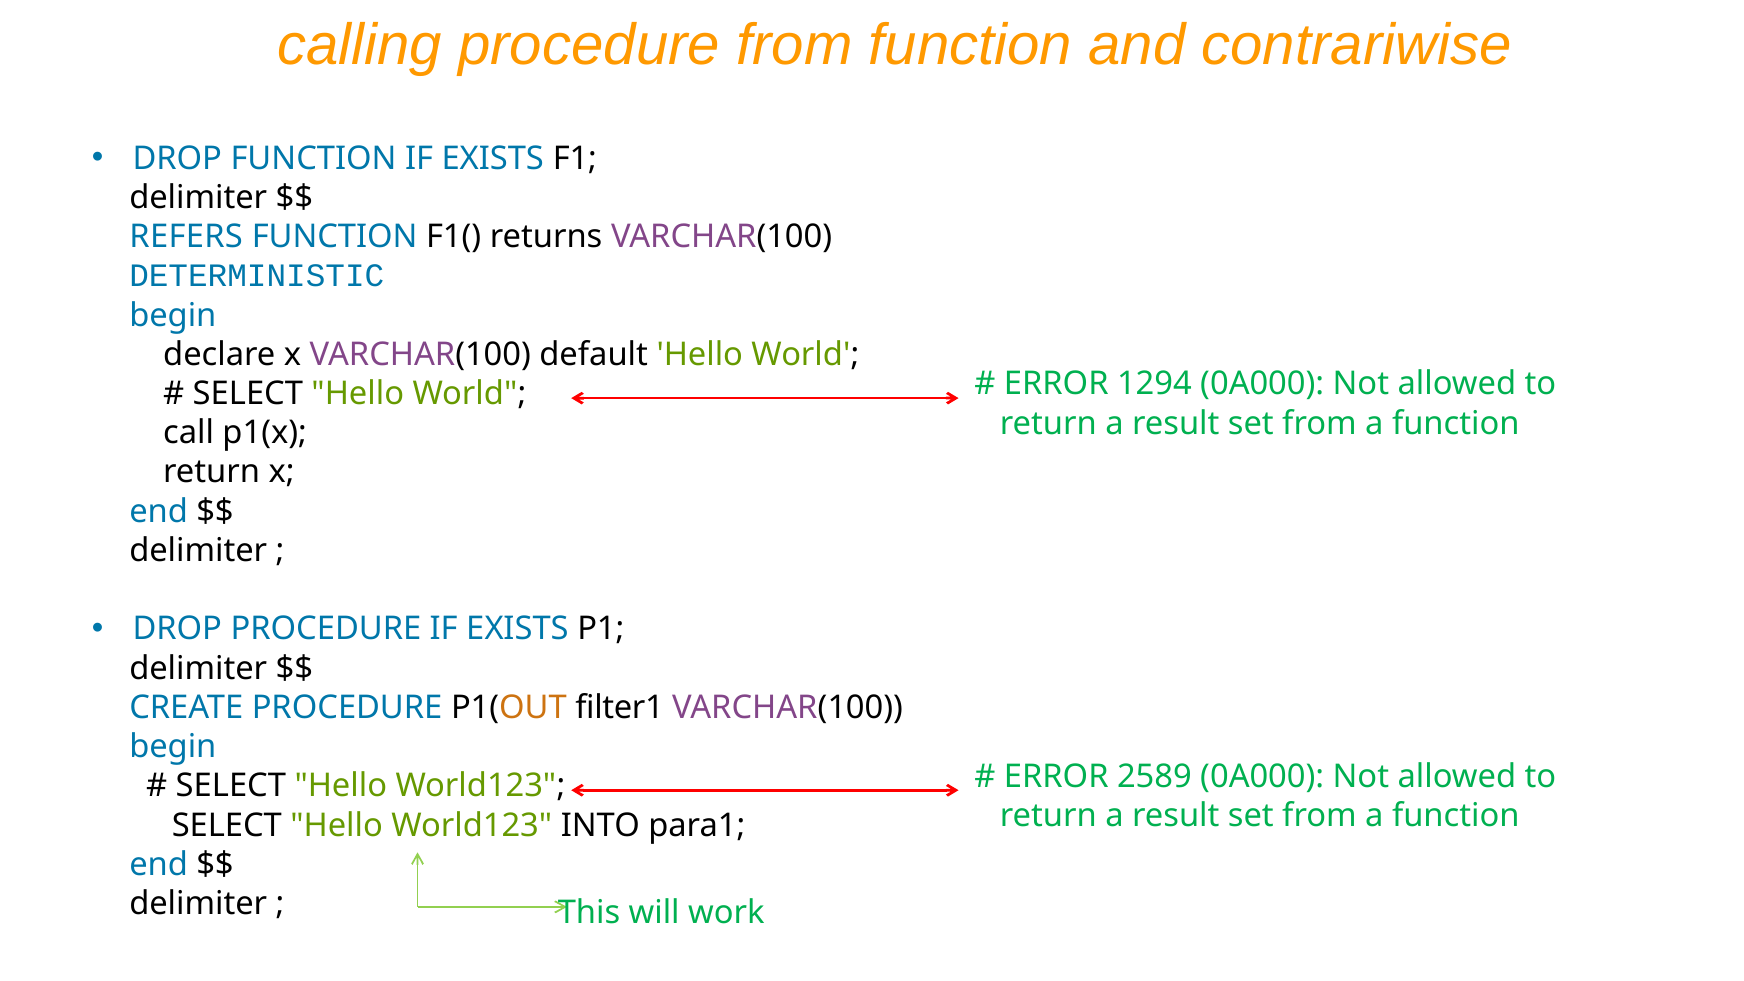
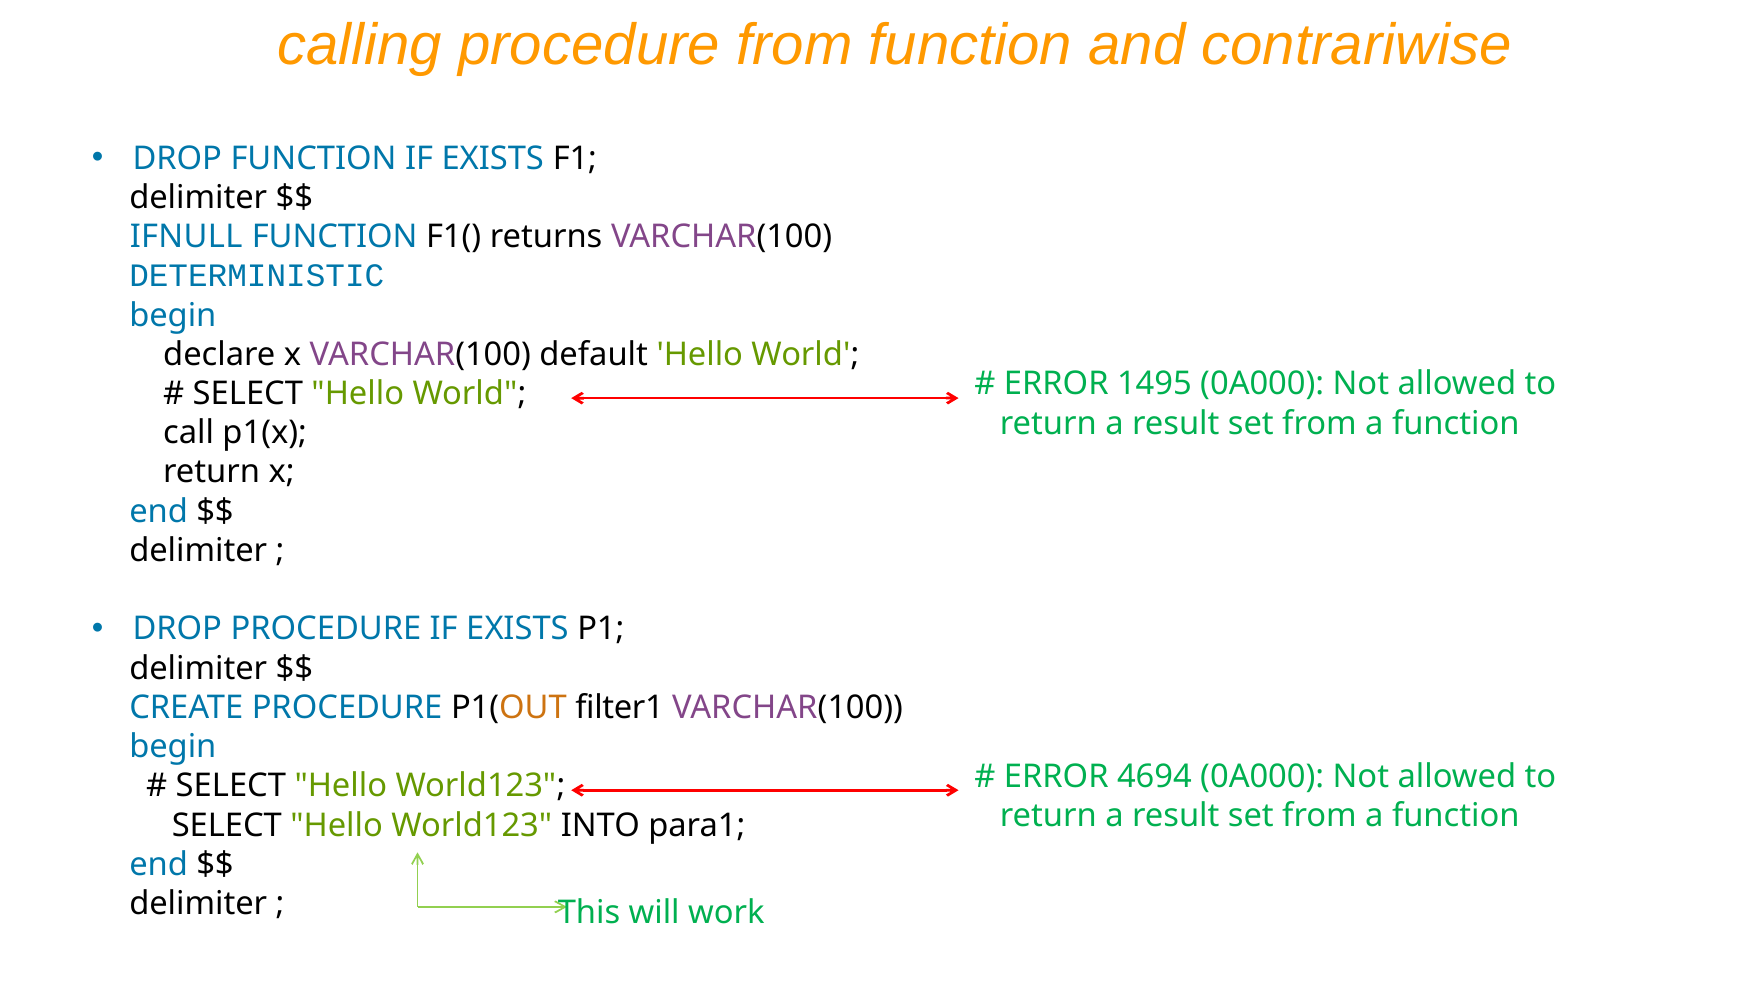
REFERS: REFERS -> IFNULL
1294: 1294 -> 1495
2589: 2589 -> 4694
